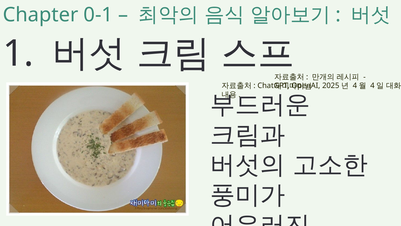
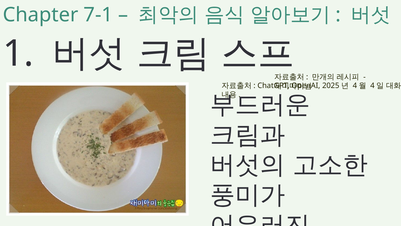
0-1: 0-1 -> 7-1
